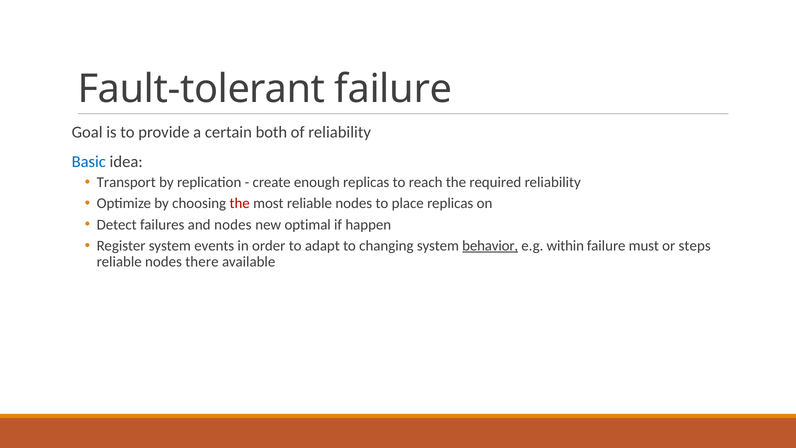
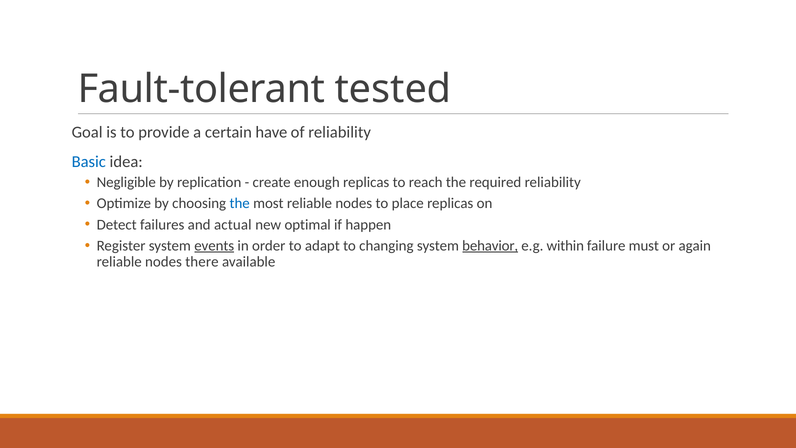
Fault-tolerant failure: failure -> tested
both: both -> have
Transport: Transport -> Negligible
the at (240, 203) colour: red -> blue
and nodes: nodes -> actual
events underline: none -> present
steps: steps -> again
